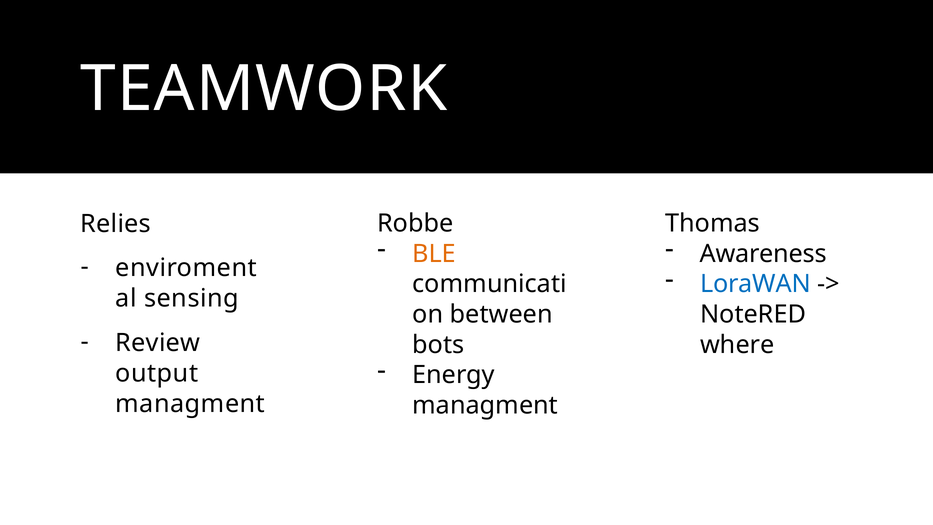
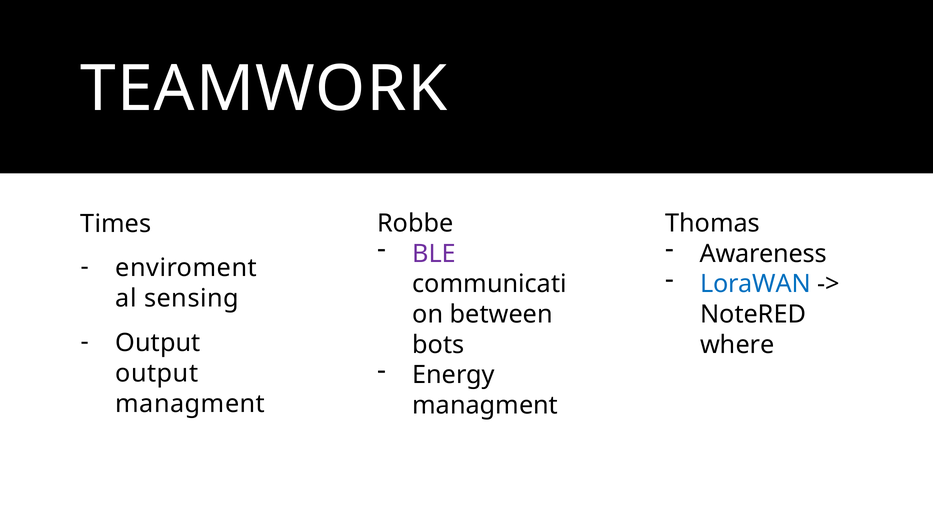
Relies: Relies -> Times
BLE colour: orange -> purple
Review at (158, 343): Review -> Output
